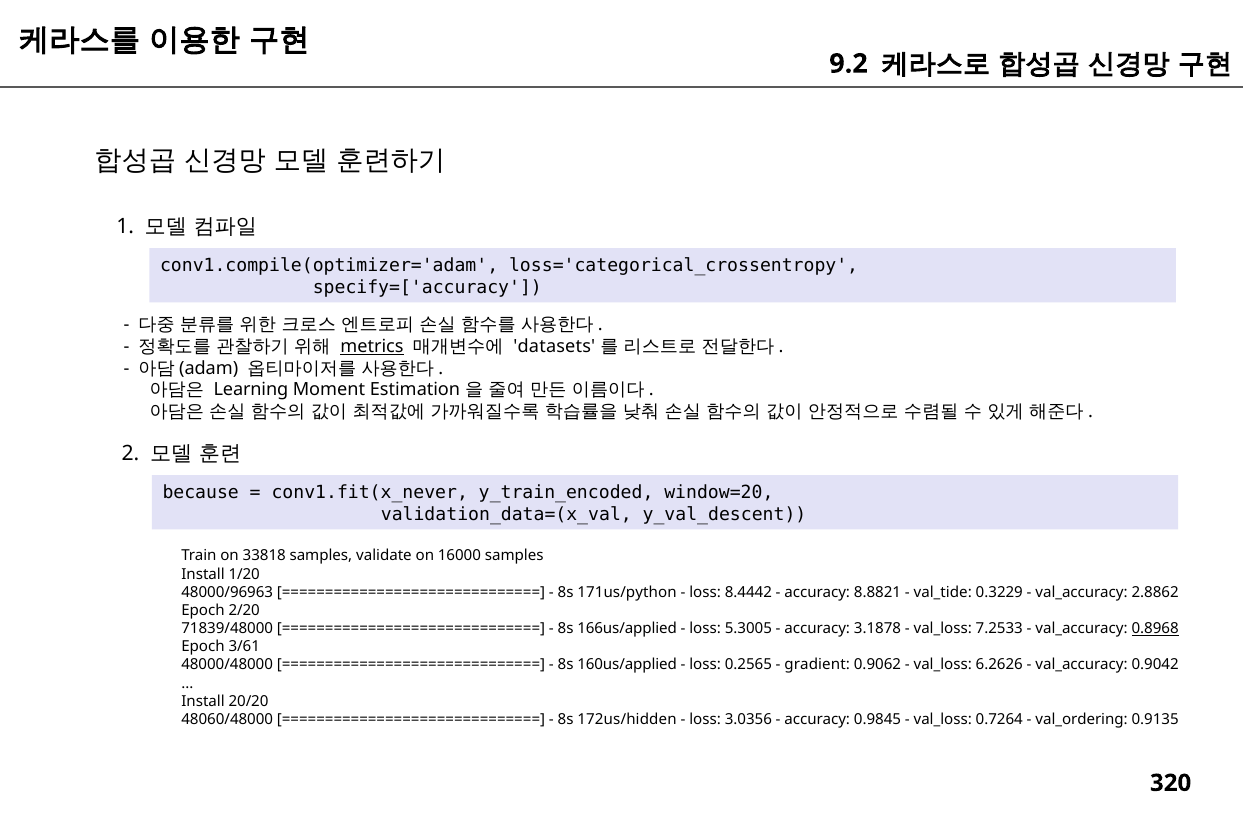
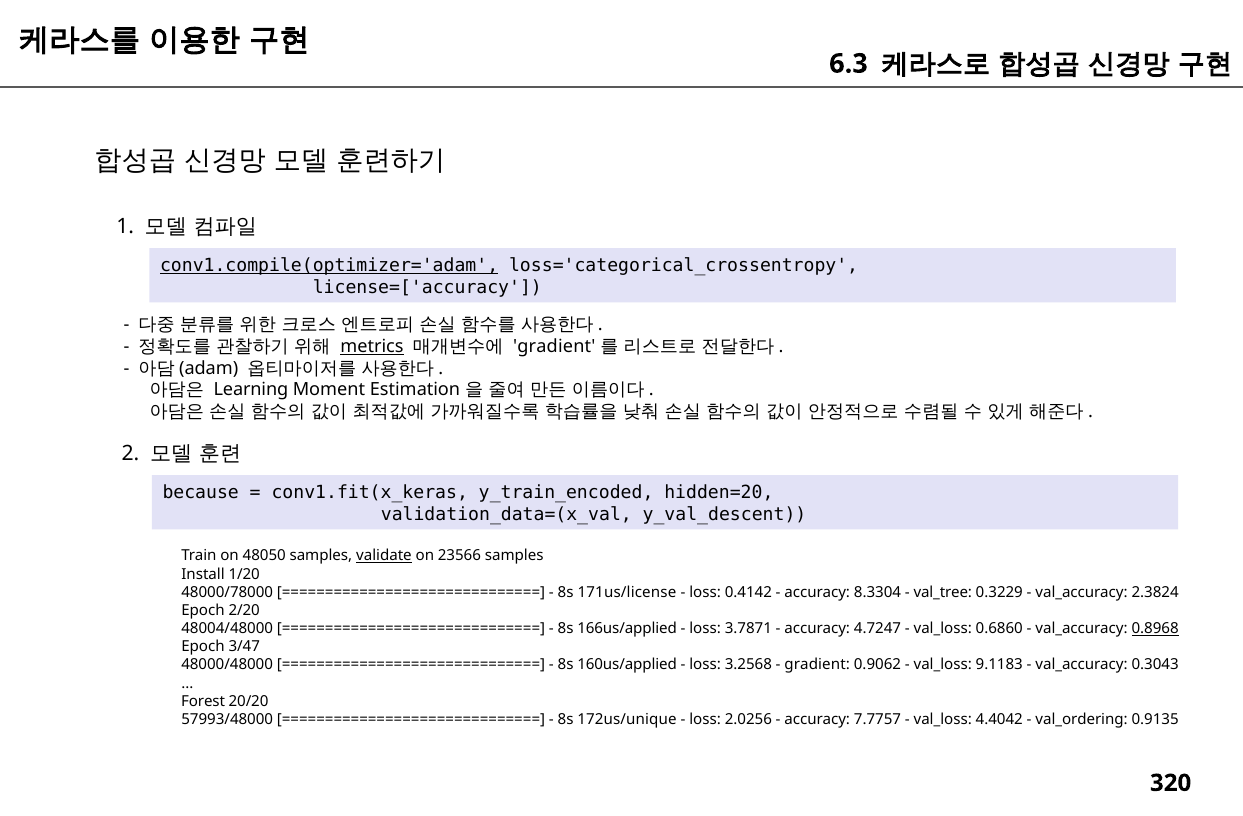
9.2: 9.2 -> 6.3
conv1.compile(optimizer='adam underline: none -> present
specify=['accuracy: specify=['accuracy -> license=['accuracy
datasets at (554, 347): datasets -> gradient
conv1.fit(x_never: conv1.fit(x_never -> conv1.fit(x_keras
window=20: window=20 -> hidden=20
33818: 33818 -> 48050
validate underline: none -> present
16000: 16000 -> 23566
48000/96963: 48000/96963 -> 48000/78000
171us/python: 171us/python -> 171us/license
8.4442: 8.4442 -> 0.4142
8.8821: 8.8821 -> 8.3304
val_tide: val_tide -> val_tree
2.8862: 2.8862 -> 2.3824
71839/48000: 71839/48000 -> 48004/48000
5.3005: 5.3005 -> 3.7871
3.1878: 3.1878 -> 4.7247
7.2533: 7.2533 -> 0.6860
3/61: 3/61 -> 3/47
0.2565: 0.2565 -> 3.2568
6.2626: 6.2626 -> 9.1183
0.9042: 0.9042 -> 0.3043
Install at (203, 702): Install -> Forest
48060/48000: 48060/48000 -> 57993/48000
172us/hidden: 172us/hidden -> 172us/unique
3.0356: 3.0356 -> 2.0256
0.9845: 0.9845 -> 7.7757
0.7264: 0.7264 -> 4.4042
